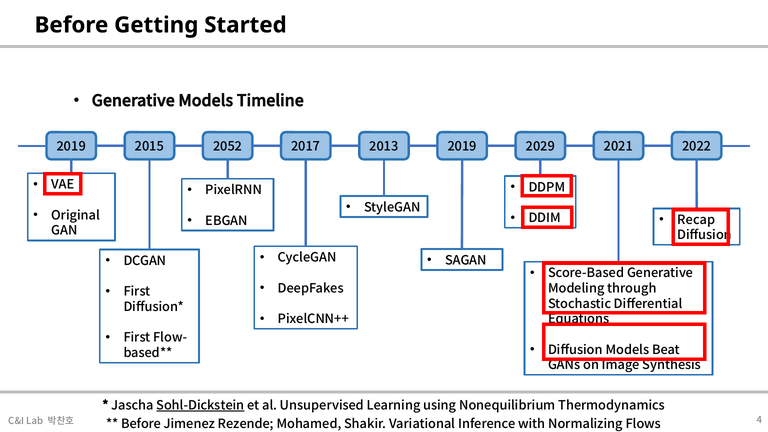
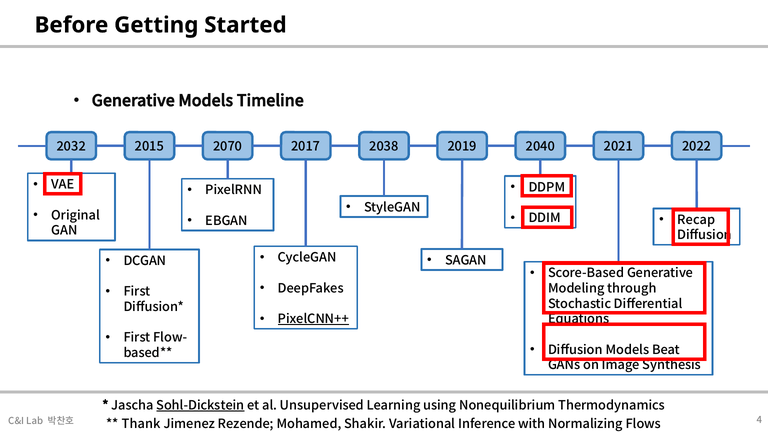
2019 at (71, 147): 2019 -> 2032
2052: 2052 -> 2070
2013: 2013 -> 2038
2029: 2029 -> 2040
PixelCNN++ underline: none -> present
Before at (141, 424): Before -> Thank
